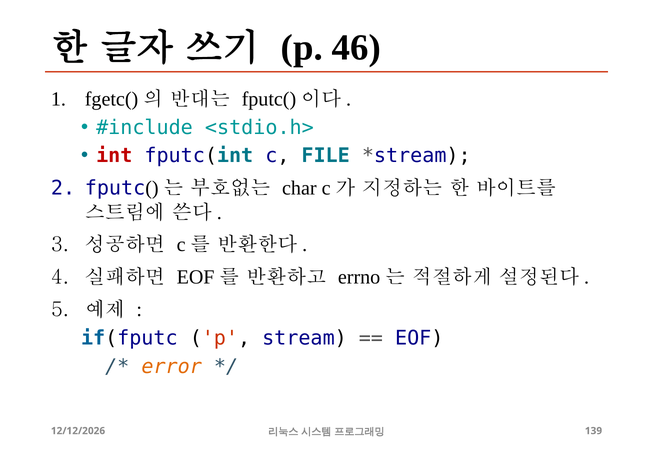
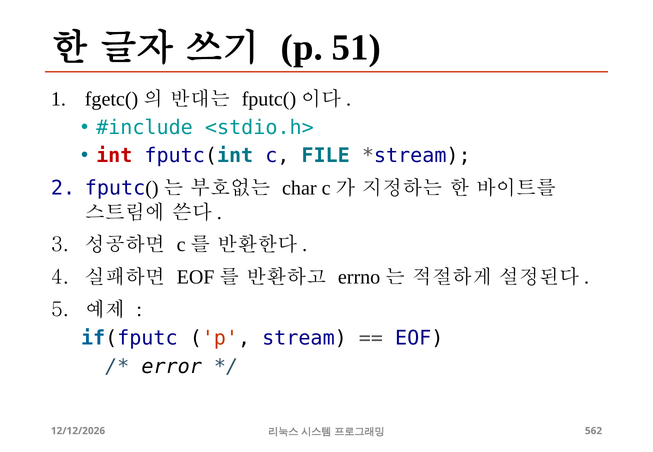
46: 46 -> 51
error colour: orange -> black
139: 139 -> 562
